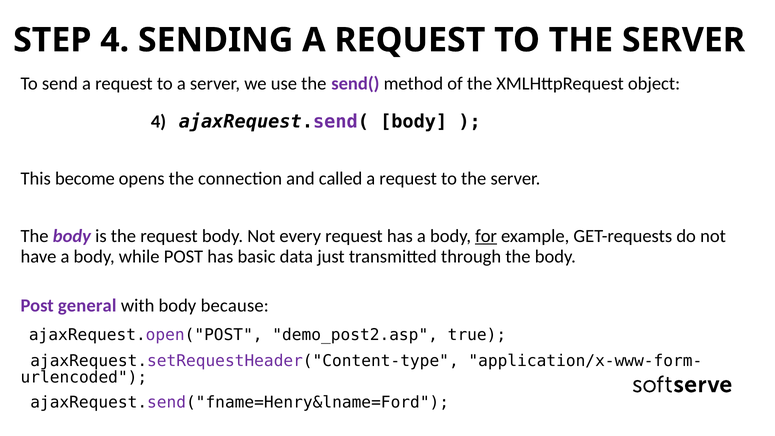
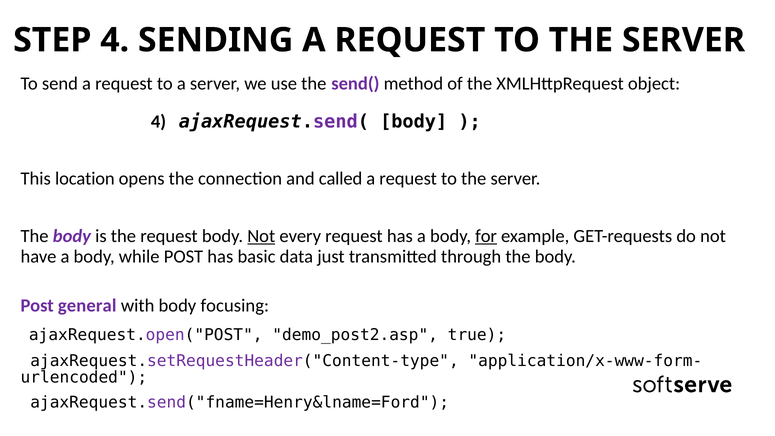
become: become -> location
Not at (261, 236) underline: none -> present
because: because -> focusing
